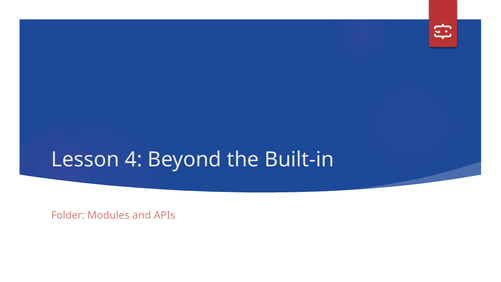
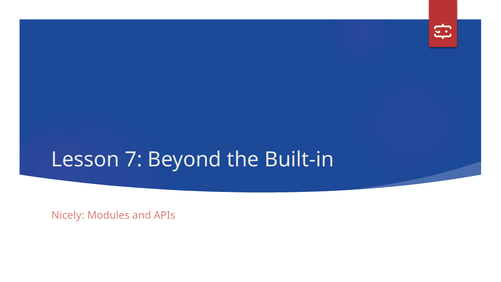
4: 4 -> 7
Folder: Folder -> Nicely
